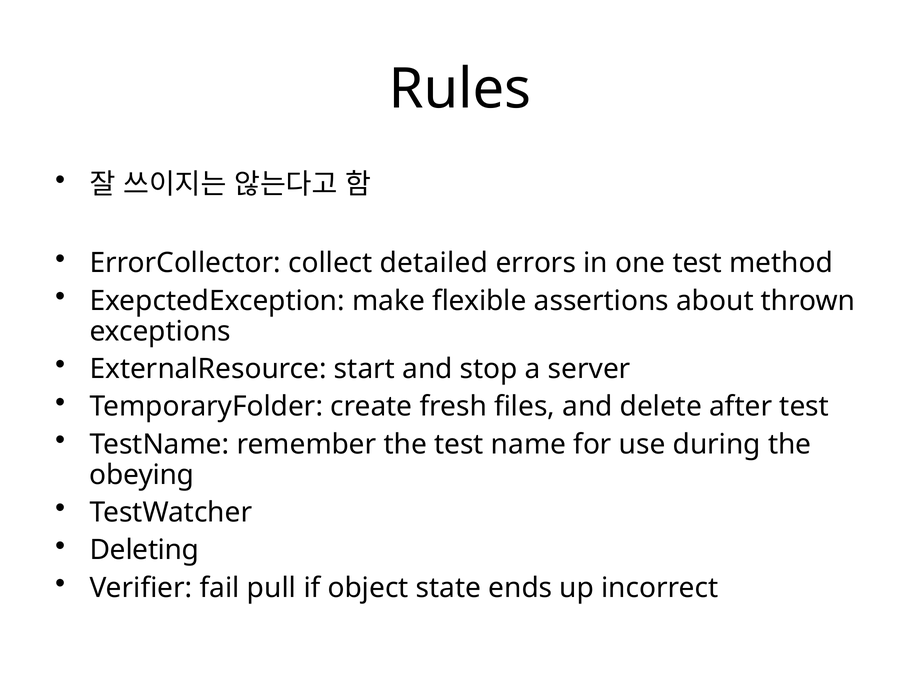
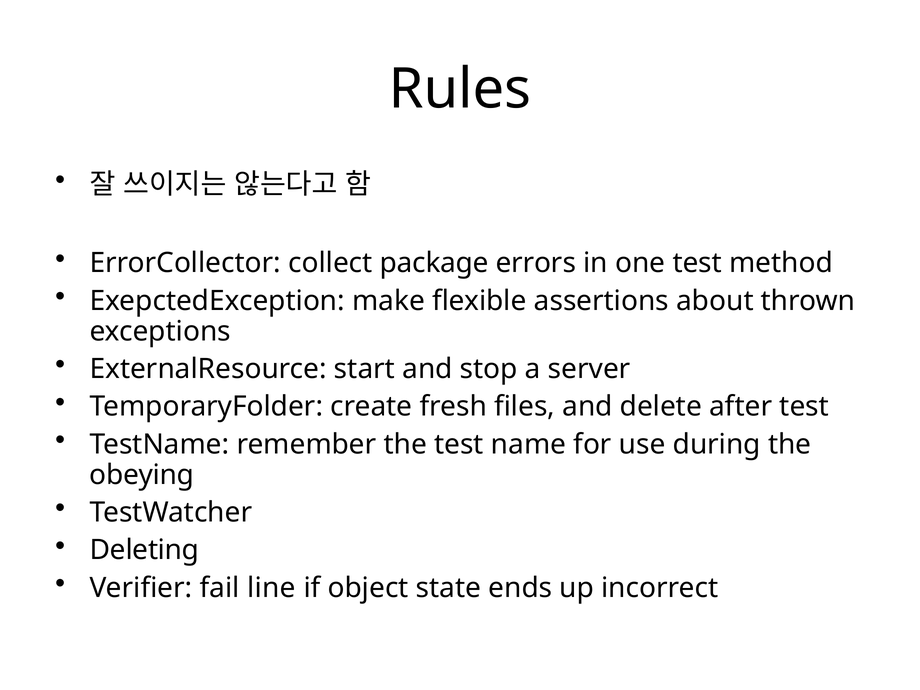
detailed: detailed -> package
pull: pull -> line
